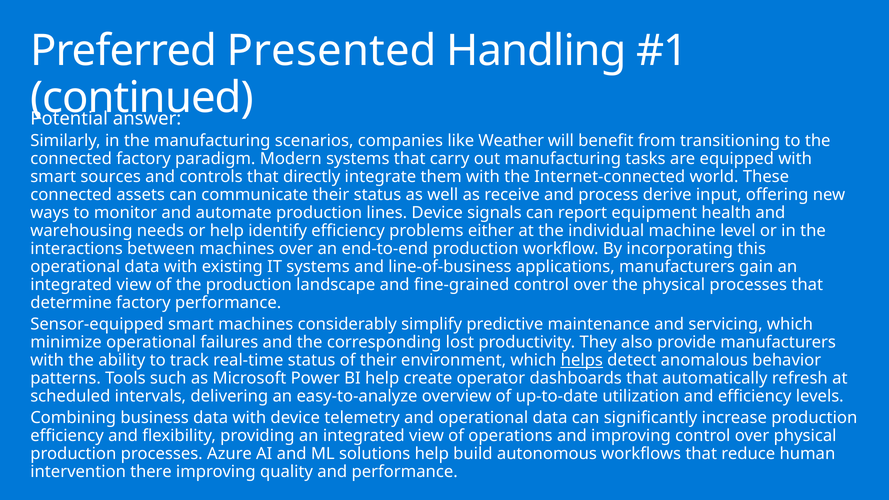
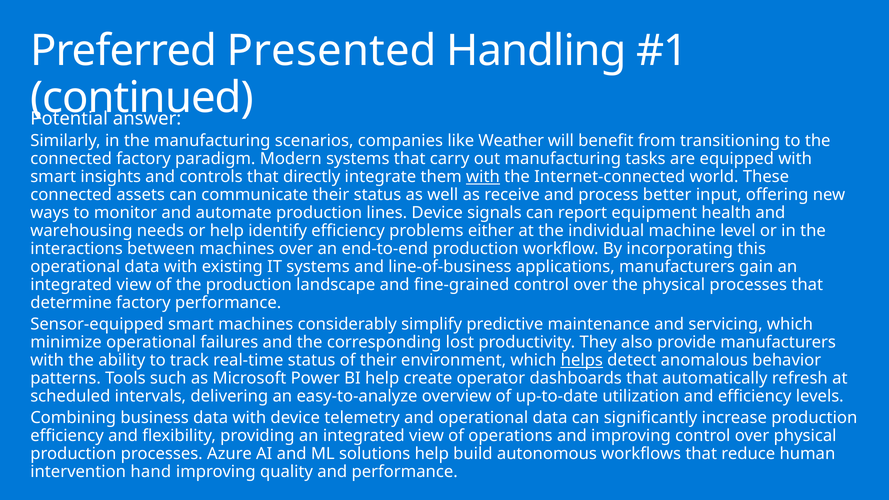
sources: sources -> insights
with at (483, 177) underline: none -> present
derive: derive -> better
there: there -> hand
